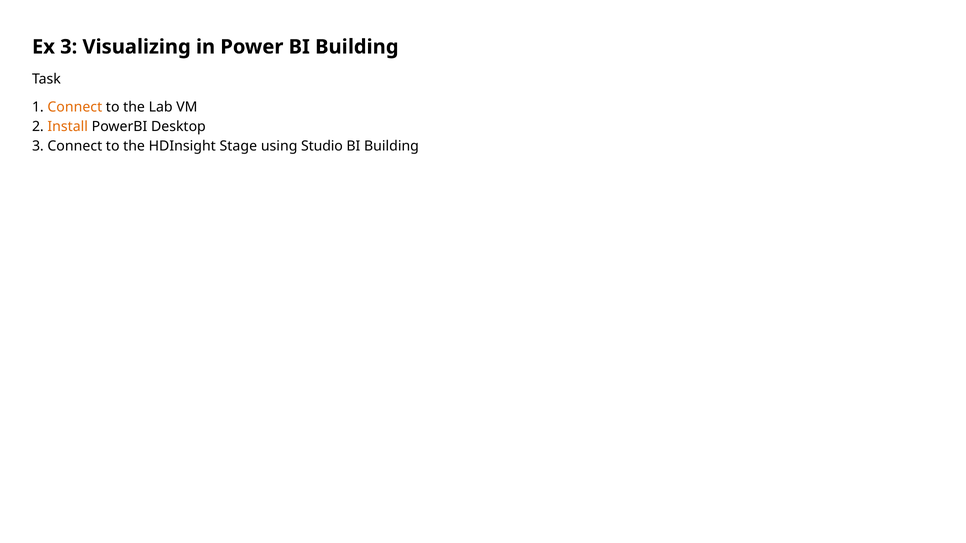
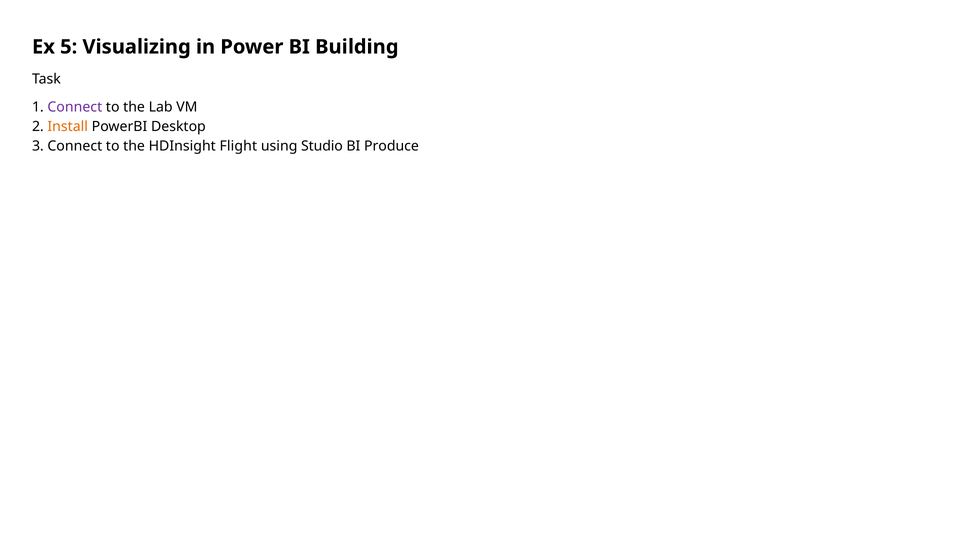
Ex 3: 3 -> 5
Connect at (75, 107) colour: orange -> purple
Stage: Stage -> Flight
Building at (391, 146): Building -> Produce
